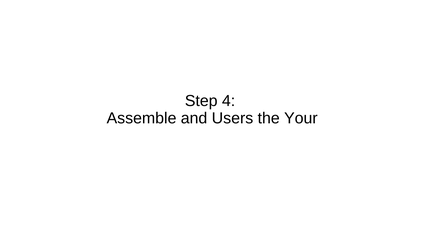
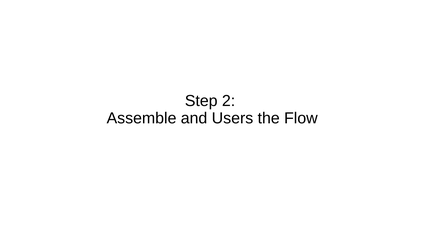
4: 4 -> 2
Your: Your -> Flow
